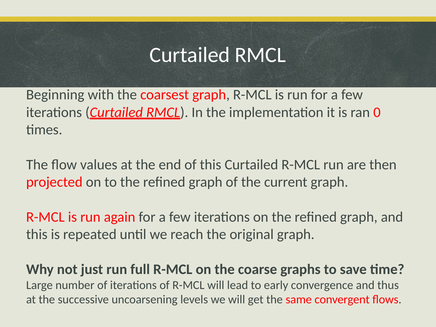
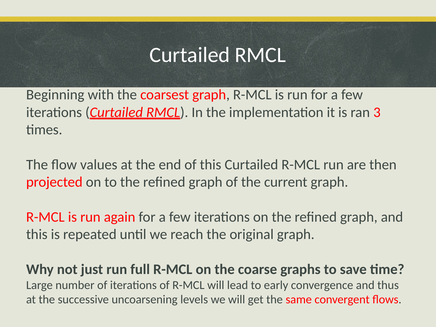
0: 0 -> 3
